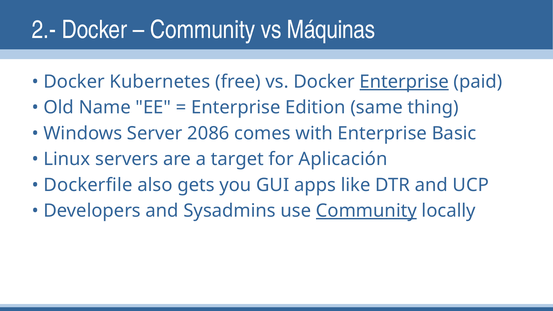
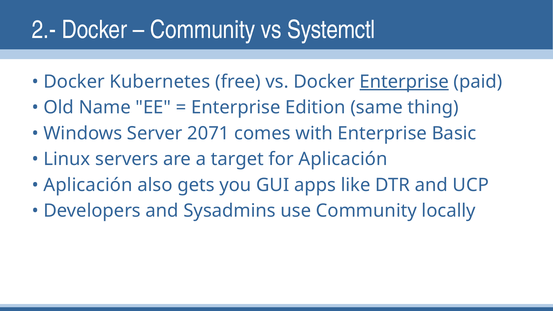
Máquinas: Máquinas -> Systemctl
2086: 2086 -> 2071
Dockerfile at (88, 185): Dockerfile -> Aplicación
Community at (366, 211) underline: present -> none
